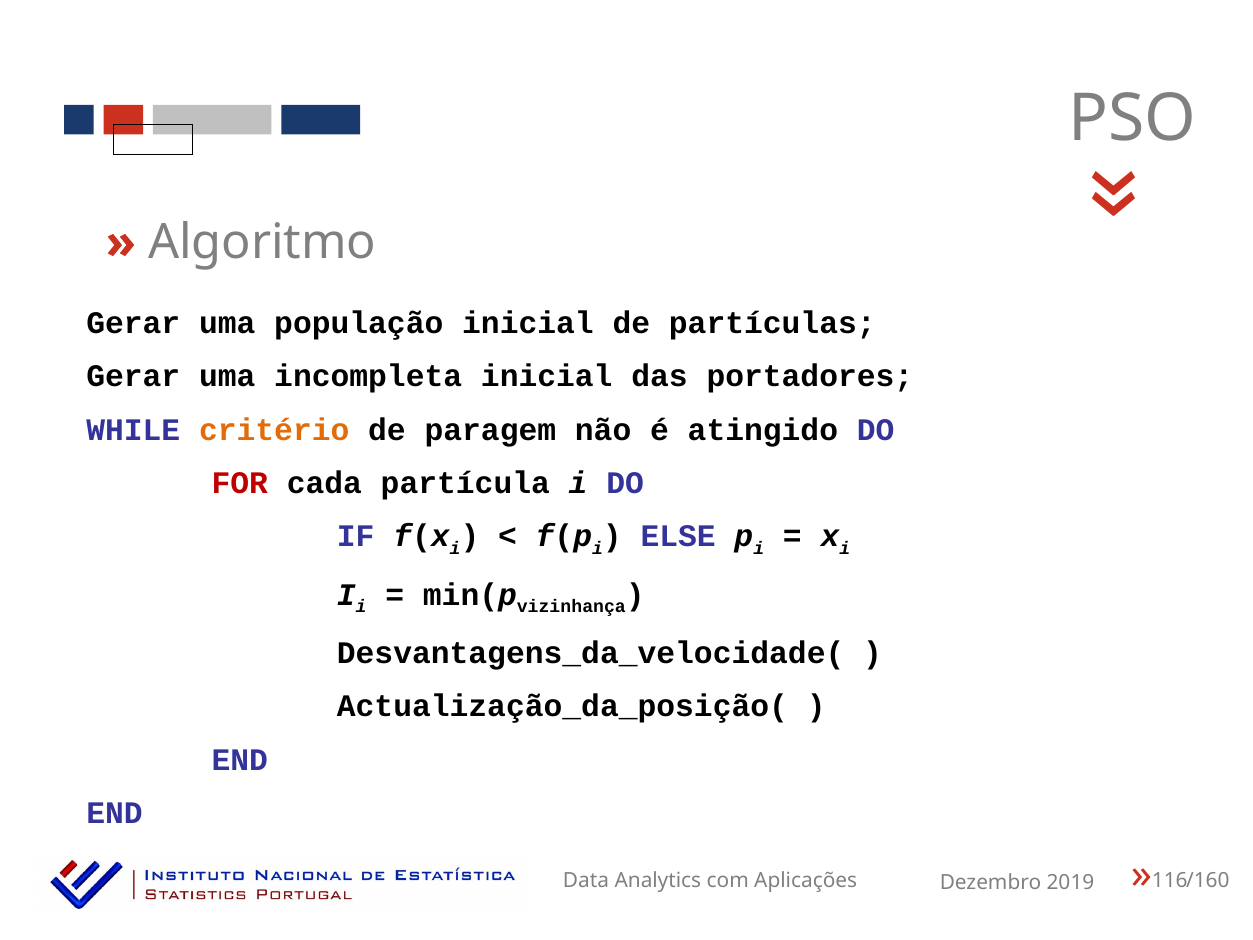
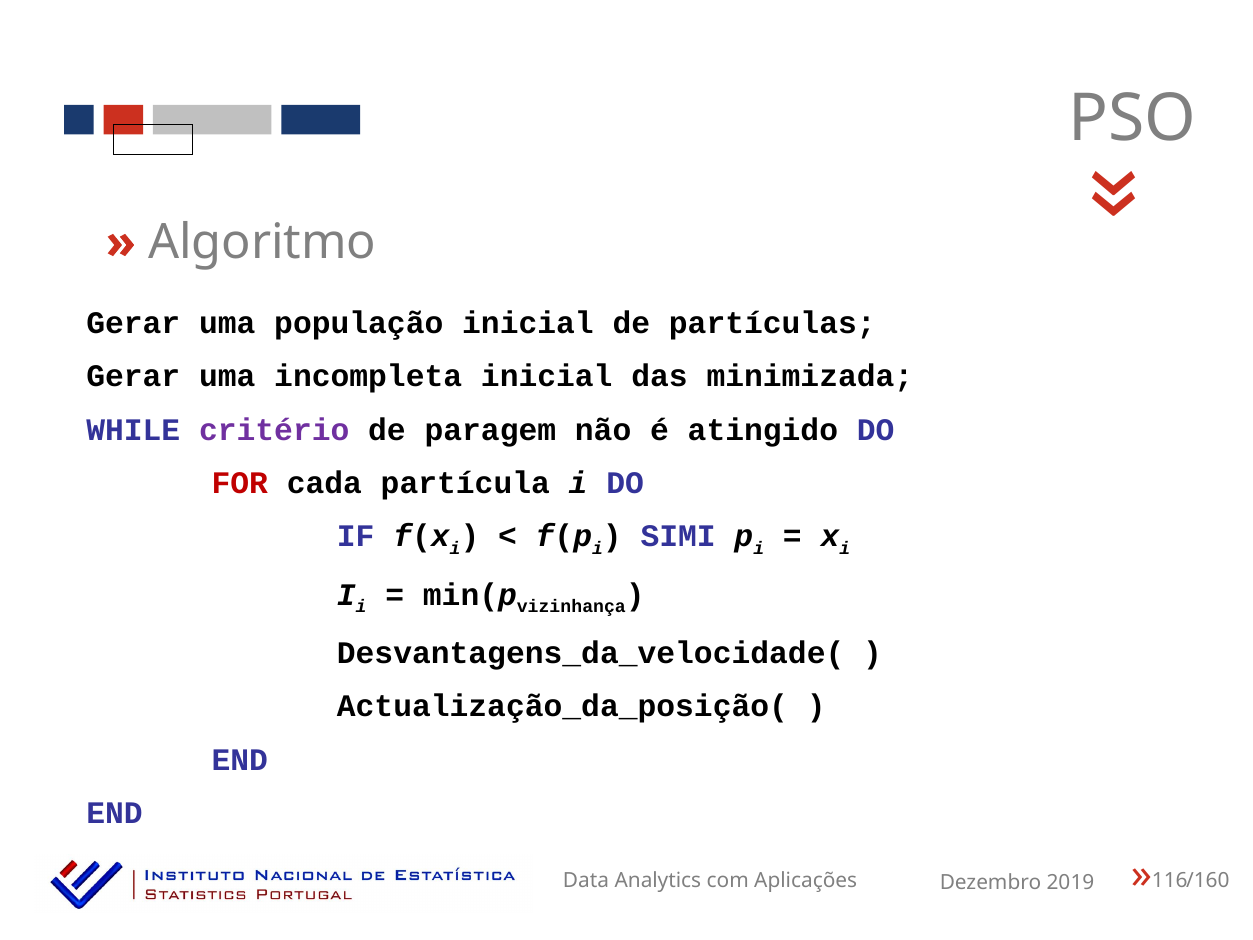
portadores: portadores -> minimizada
critério colour: orange -> purple
ELSE: ELSE -> SIMI
